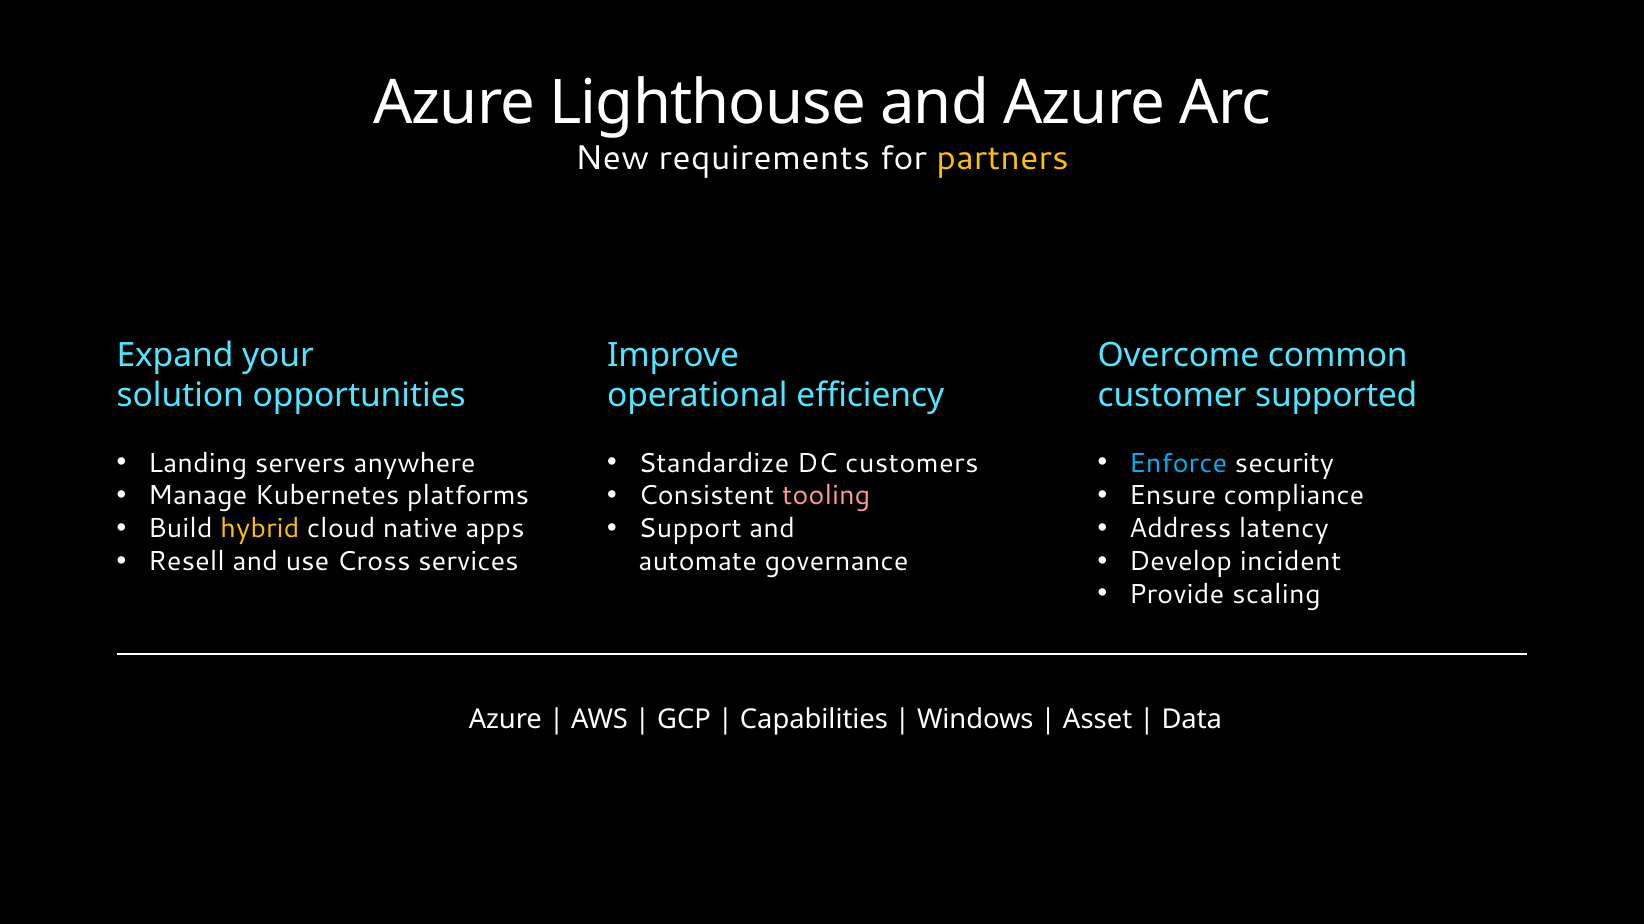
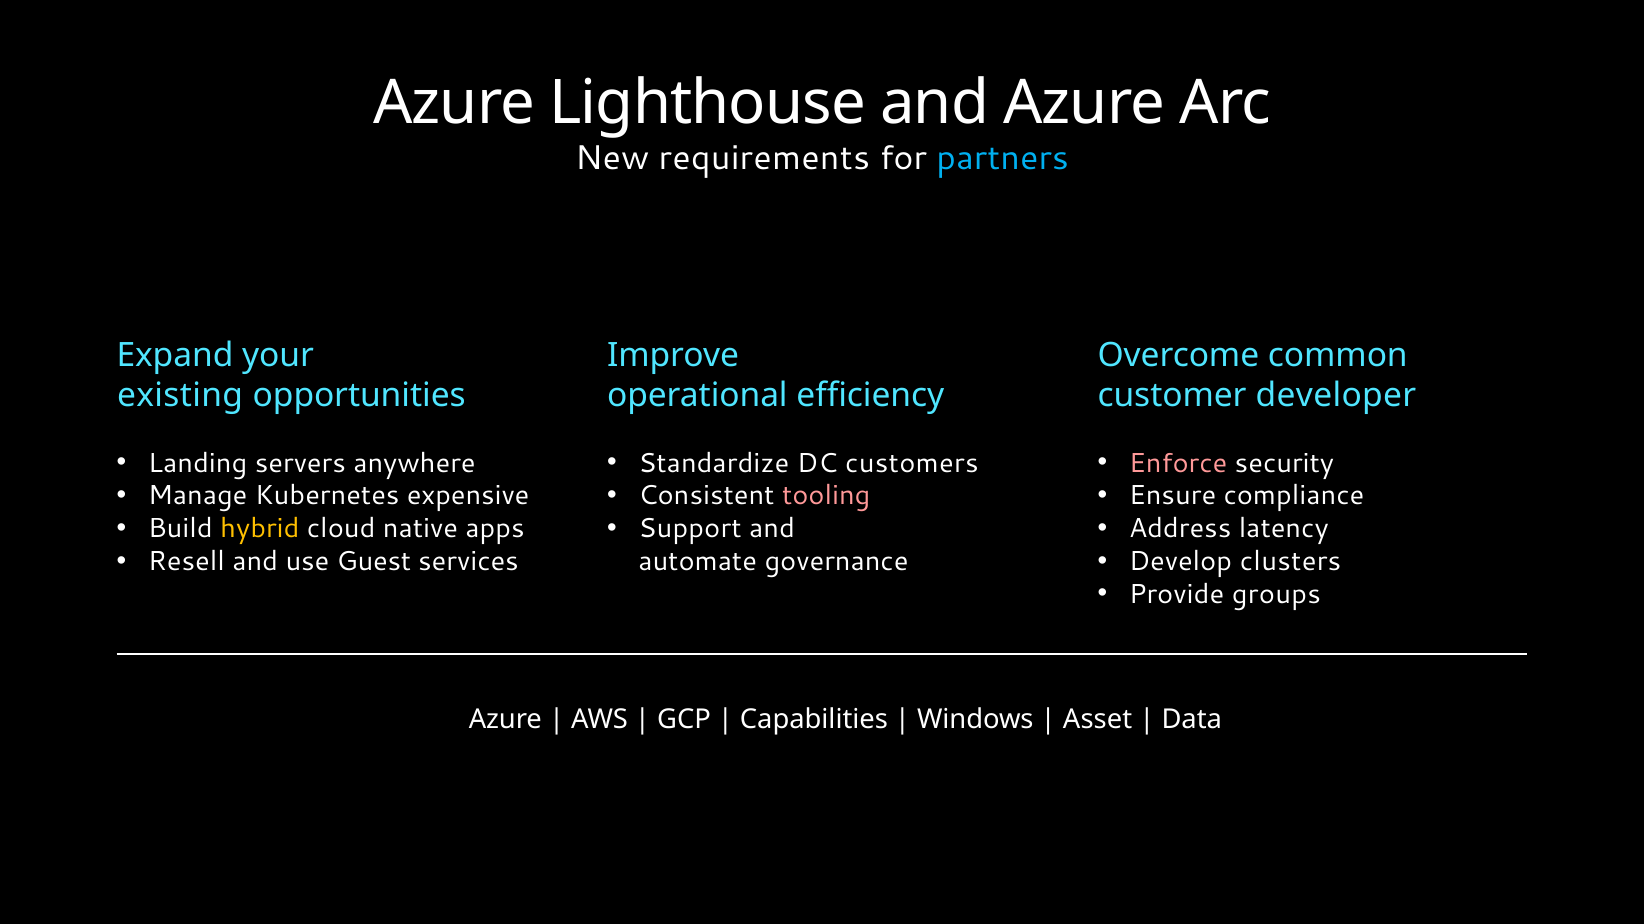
partners colour: yellow -> light blue
solution: solution -> existing
supported: supported -> developer
Enforce colour: light blue -> pink
platforms: platforms -> expensive
Cross: Cross -> Guest
incident: incident -> clusters
scaling: scaling -> groups
